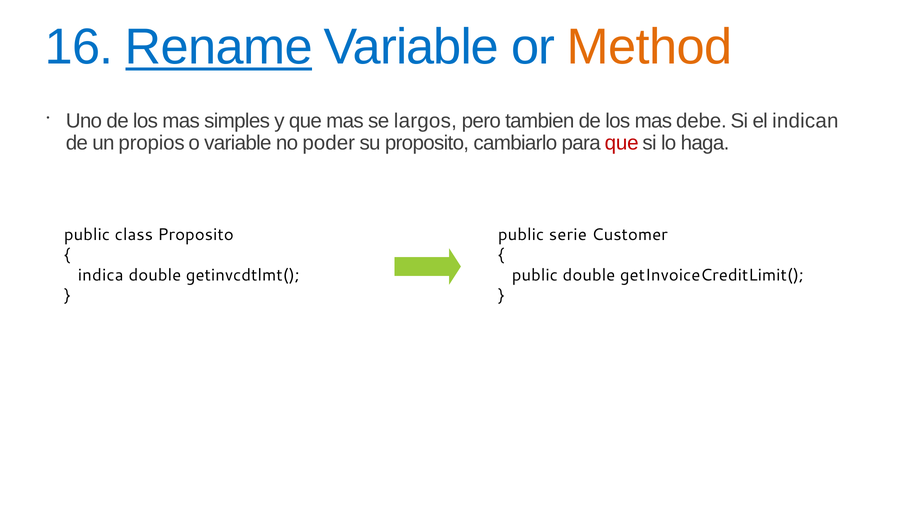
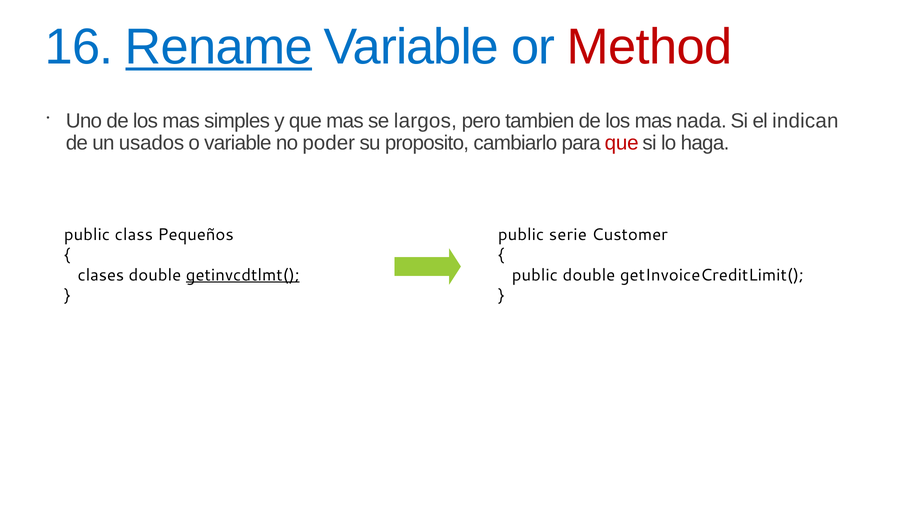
Method colour: orange -> red
debe: debe -> nada
propios: propios -> usados
class Proposito: Proposito -> Pequeños
indica: indica -> clases
getinvcdtlmt( underline: none -> present
